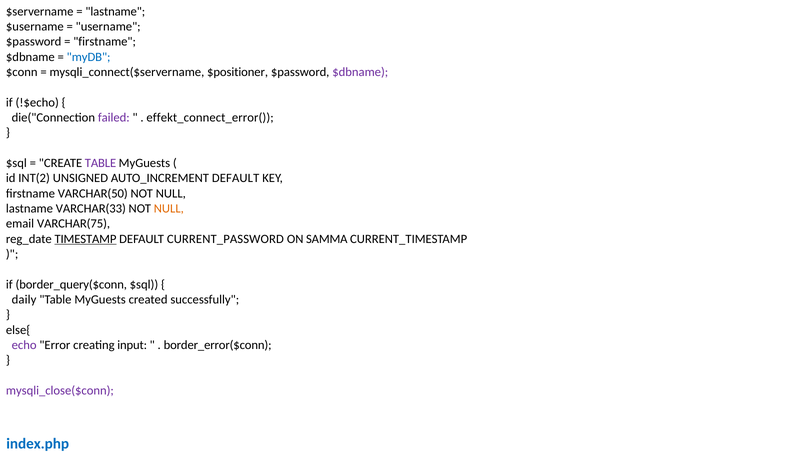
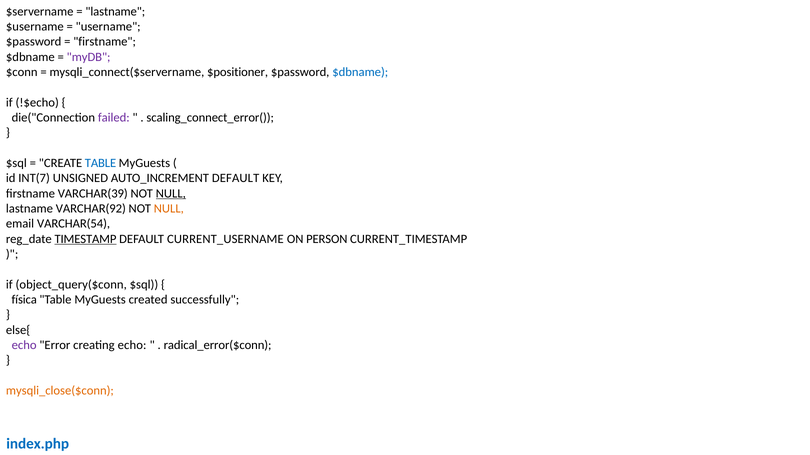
myDB colour: blue -> purple
$dbname at (360, 72) colour: purple -> blue
effekt_connect_error(: effekt_connect_error( -> scaling_connect_error(
TABLE at (101, 163) colour: purple -> blue
INT(2: INT(2 -> INT(7
VARCHAR(50: VARCHAR(50 -> VARCHAR(39
NULL at (171, 194) underline: none -> present
VARCHAR(33: VARCHAR(33 -> VARCHAR(92
VARCHAR(75: VARCHAR(75 -> VARCHAR(54
CURRENT_PASSWORD: CURRENT_PASSWORD -> CURRENT_USERNAME
SAMMA: SAMMA -> PERSON
border_query($conn: border_query($conn -> object_query($conn
daily: daily -> física
creating input: input -> echo
border_error($conn: border_error($conn -> radical_error($conn
mysqli_close($conn colour: purple -> orange
